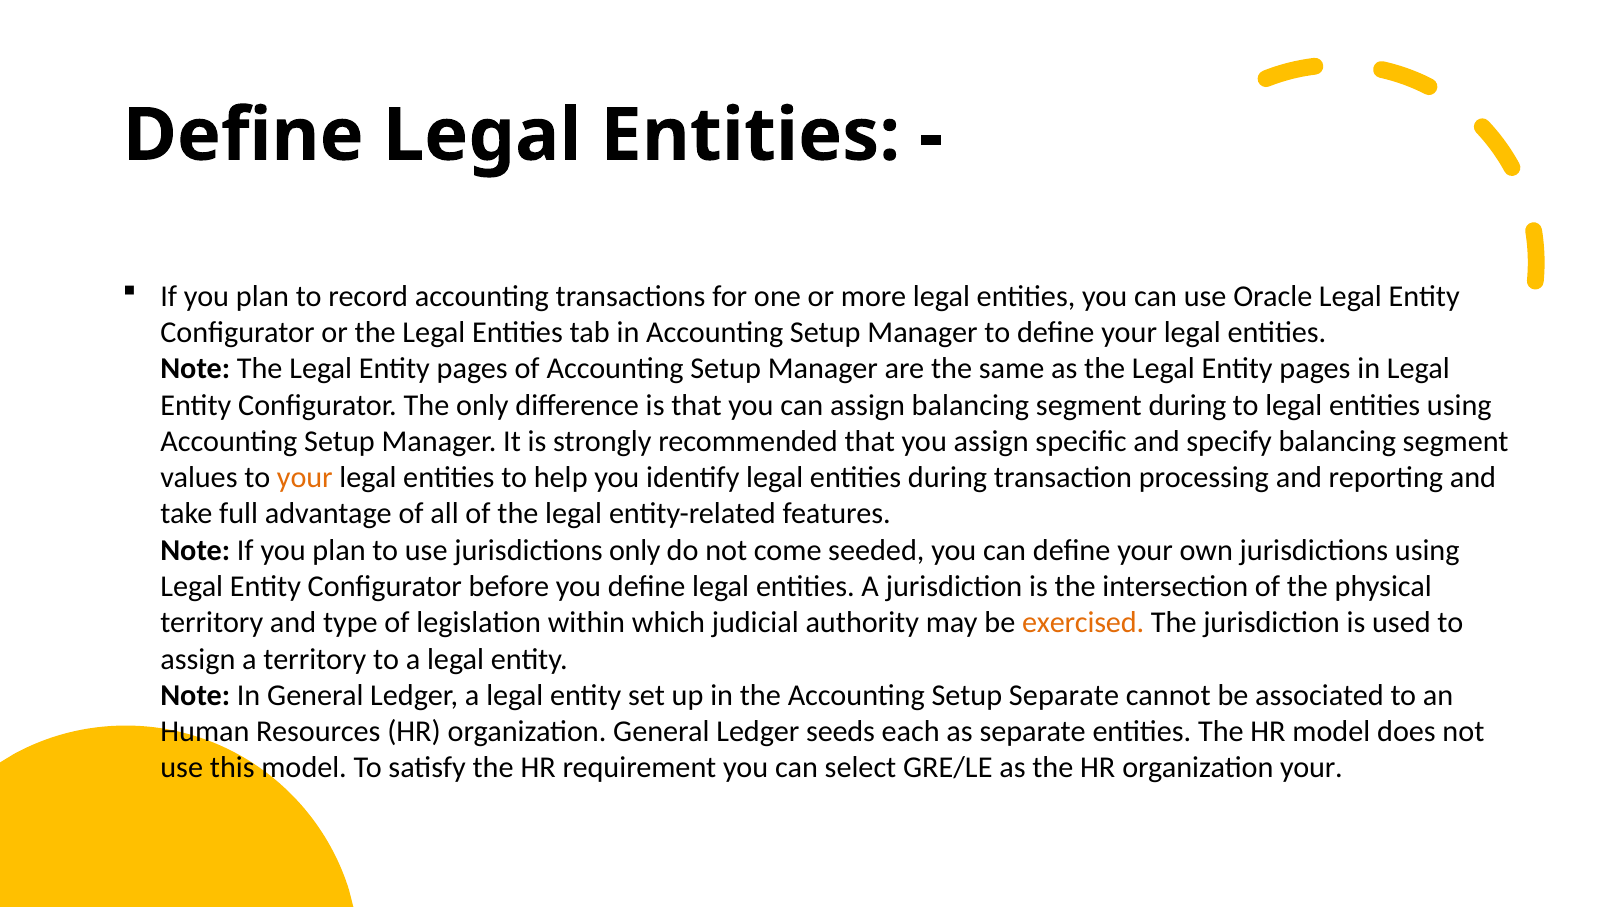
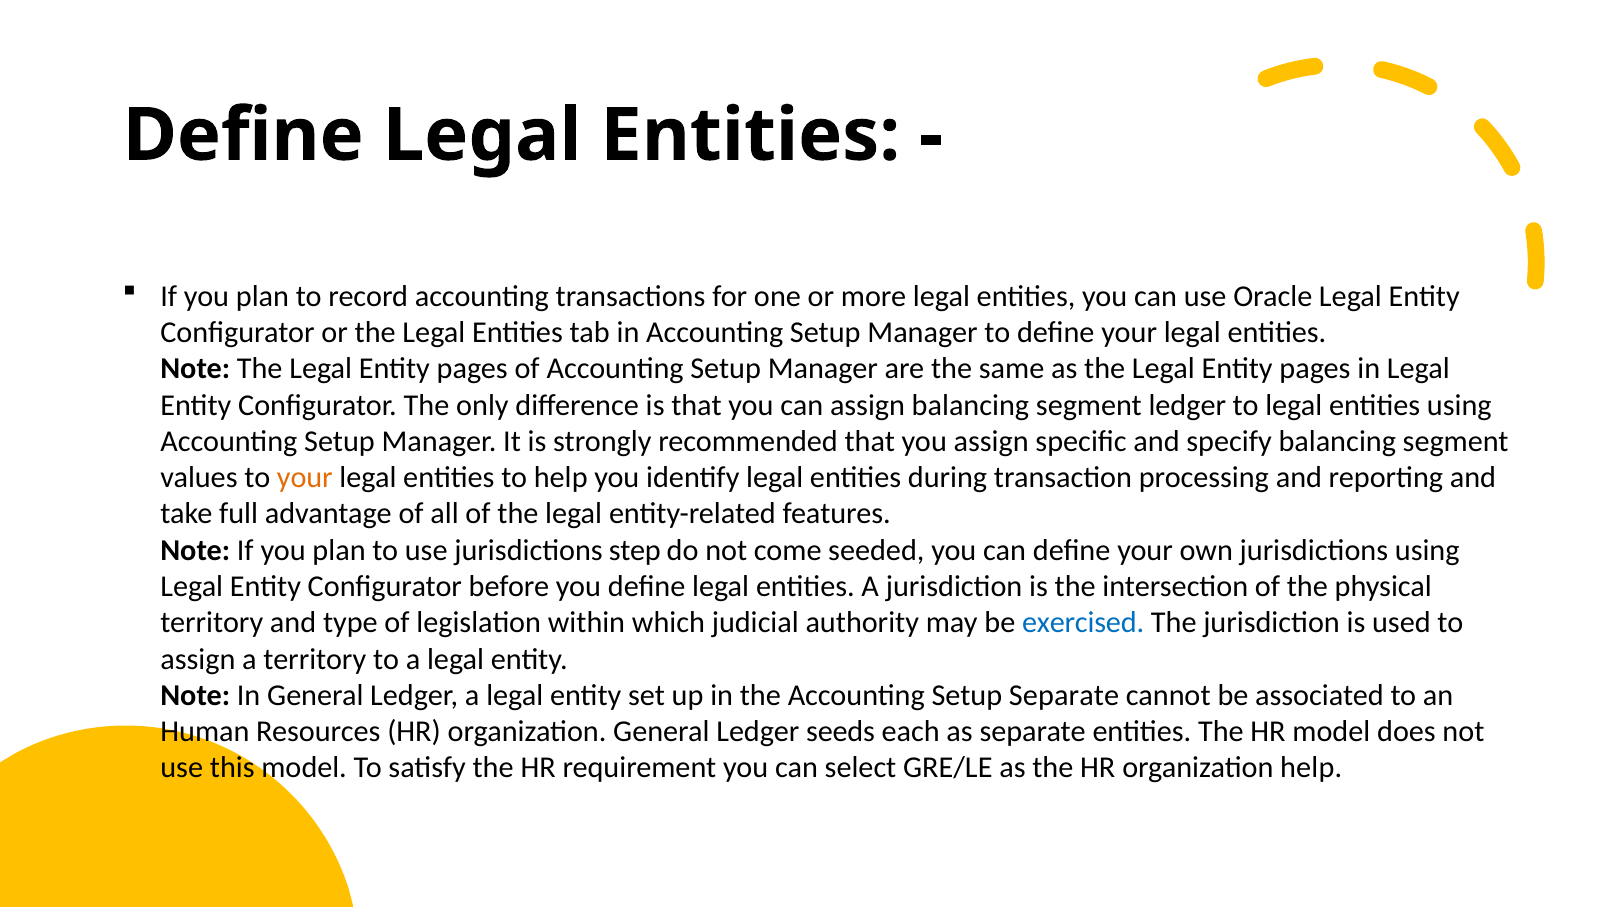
segment during: during -> ledger
jurisdictions only: only -> step
exercised colour: orange -> blue
organization your: your -> help
